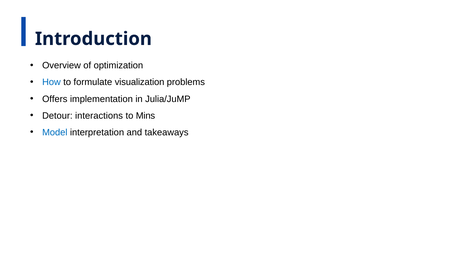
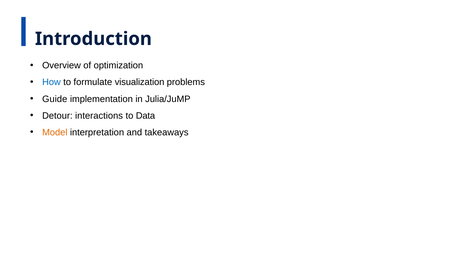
Offers: Offers -> Guide
Mins: Mins -> Data
Model colour: blue -> orange
